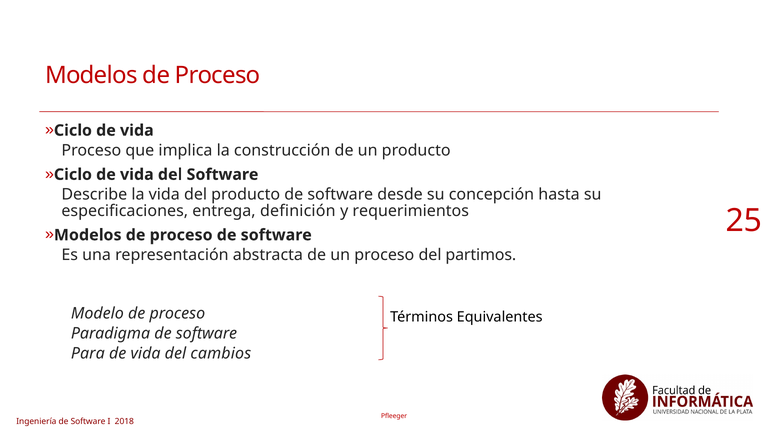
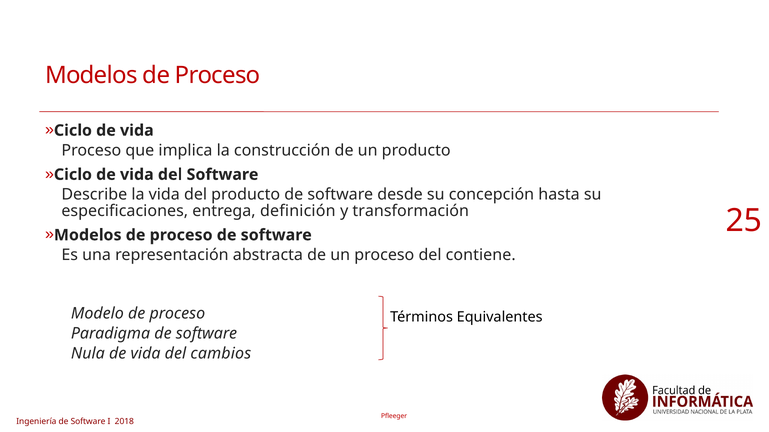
requerimientos: requerimientos -> transformación
partimos: partimos -> contiene
Para: Para -> Nula
